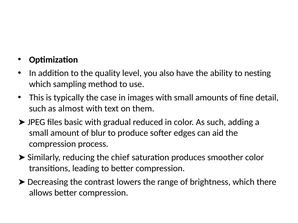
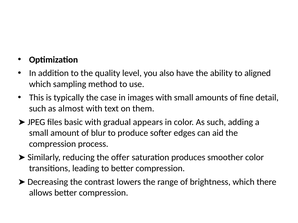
nesting: nesting -> aligned
reduced: reduced -> appears
chief: chief -> offer
